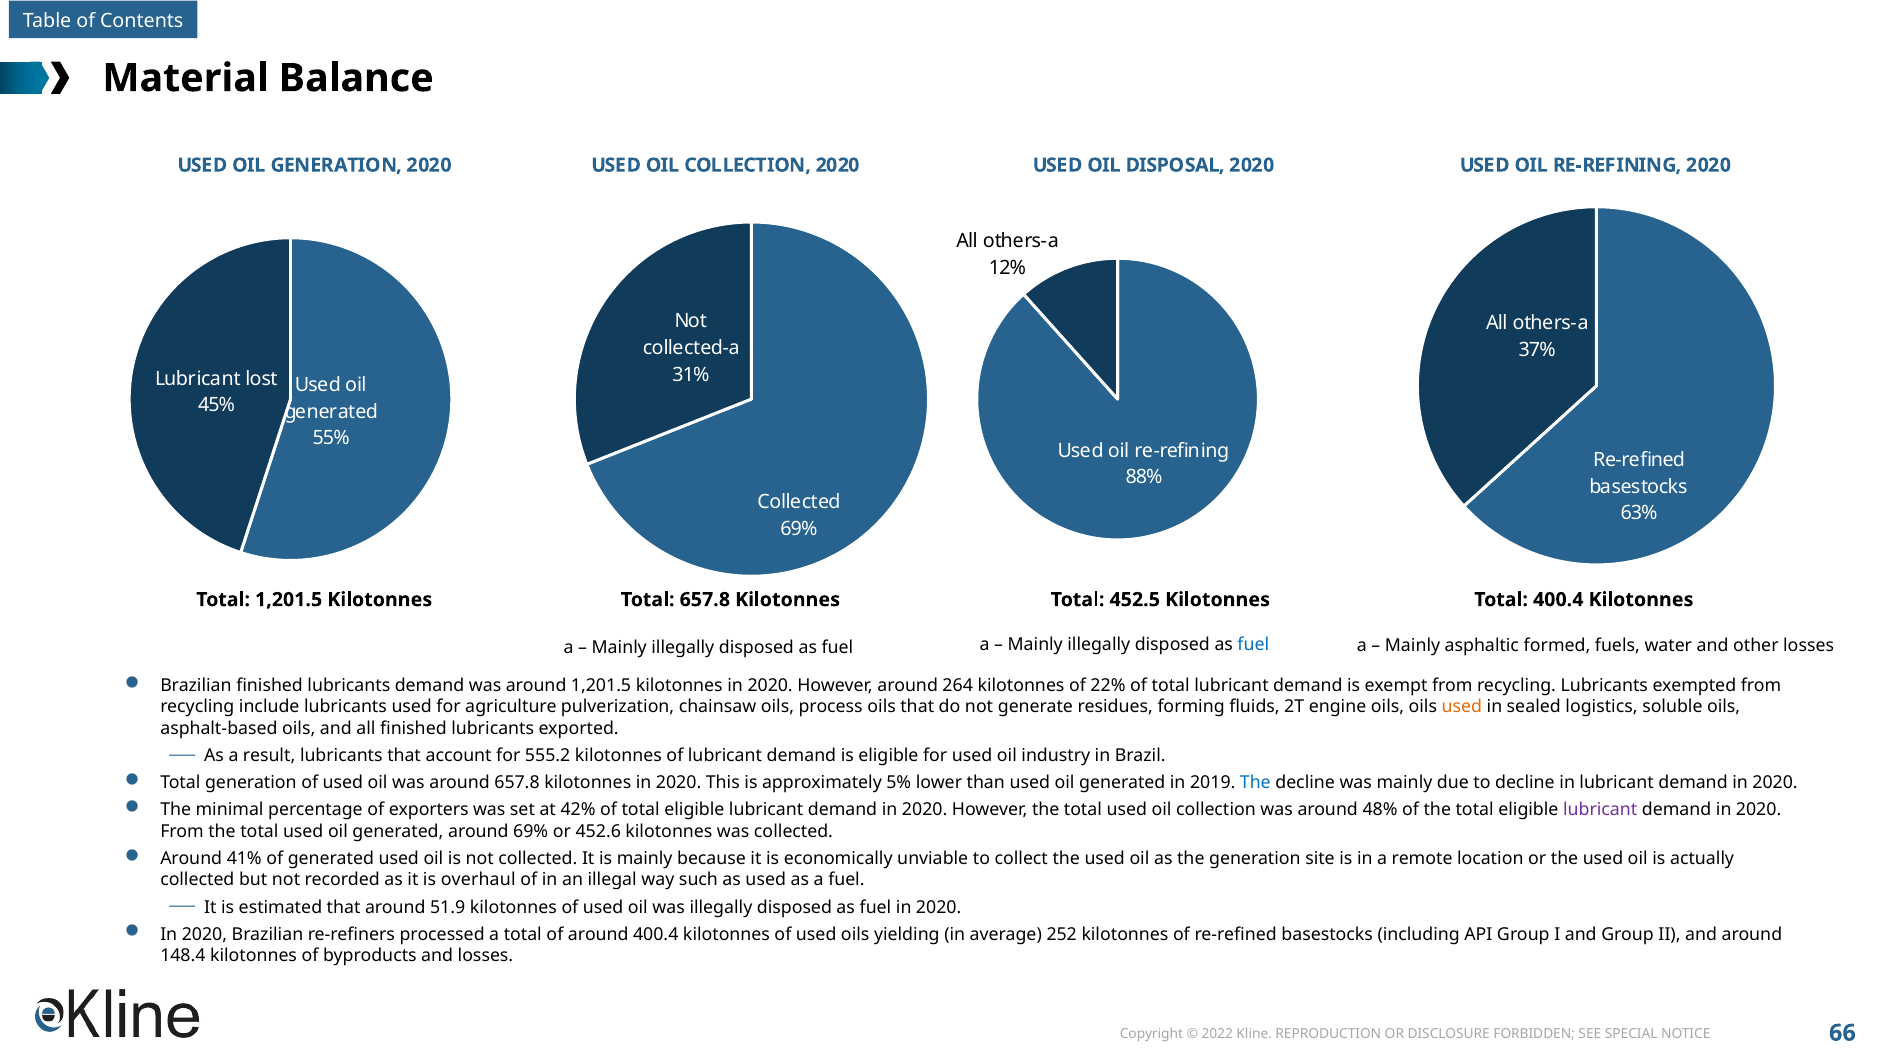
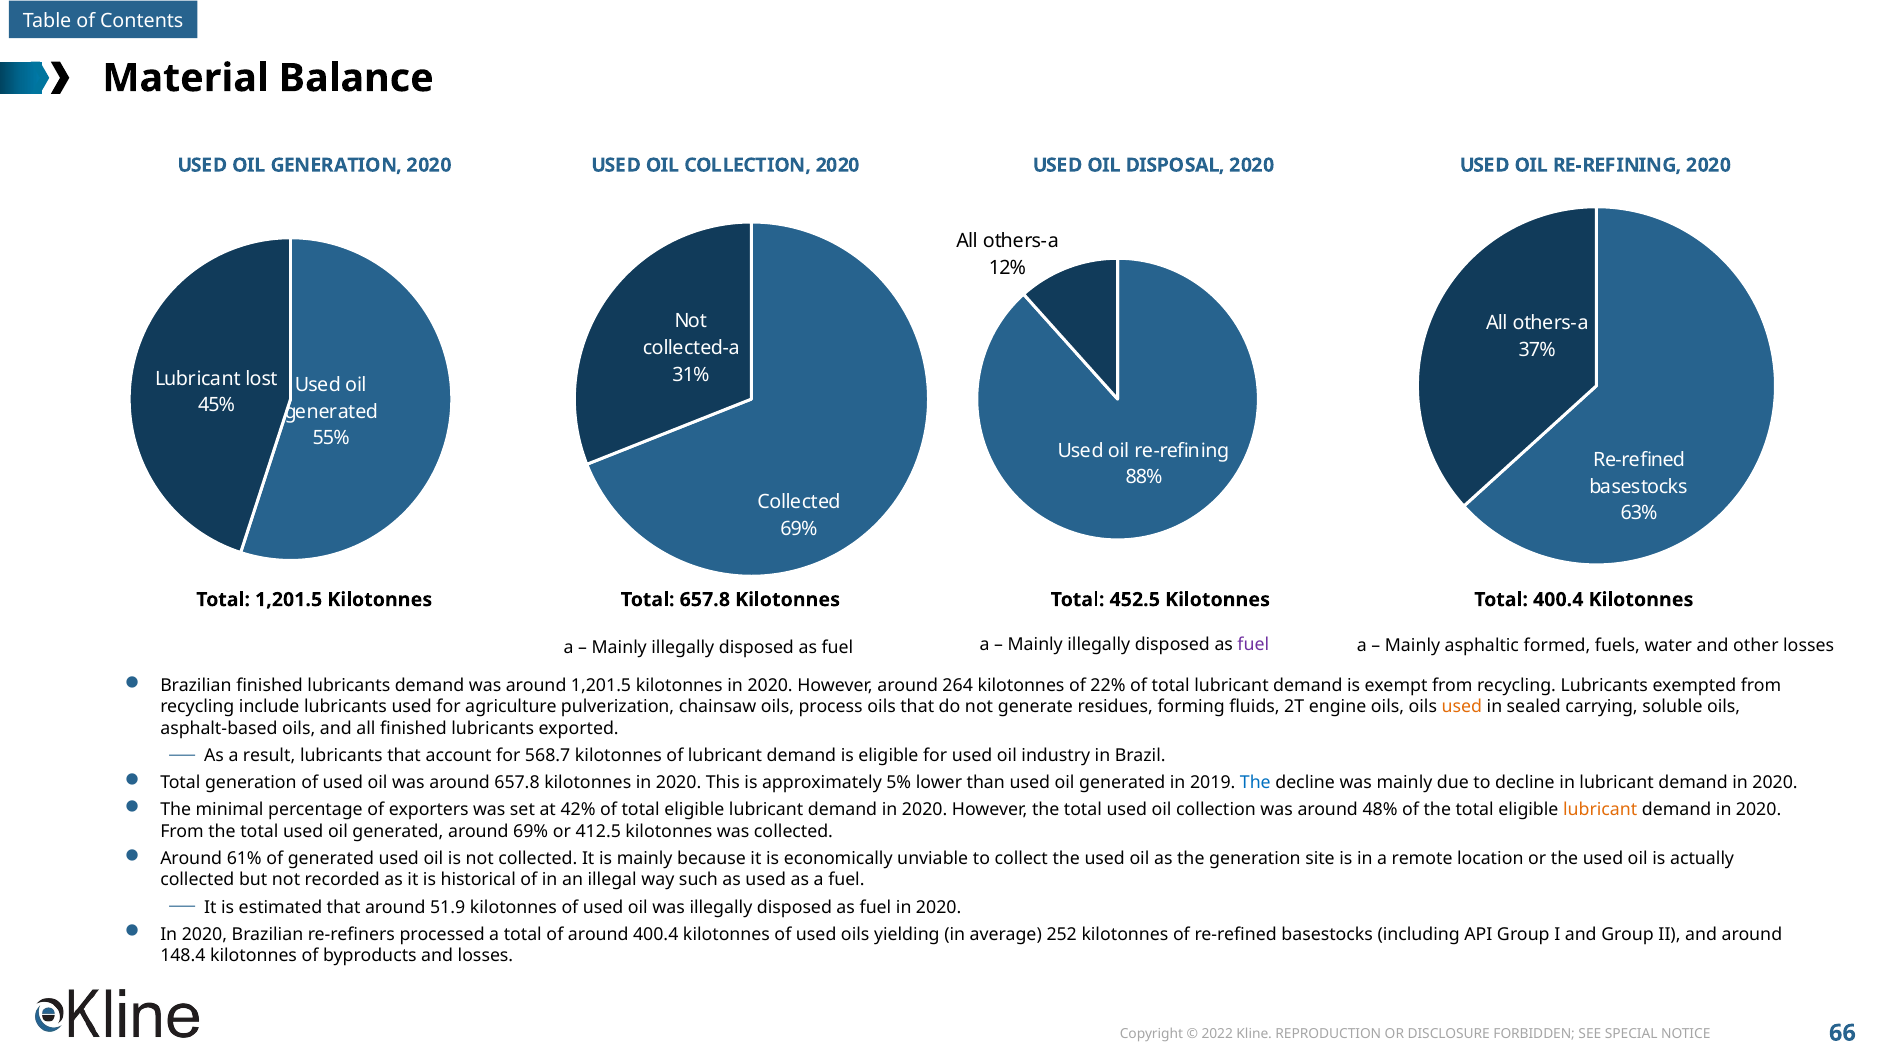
fuel at (1253, 644) colour: blue -> purple
logistics: logistics -> carrying
555.2: 555.2 -> 568.7
lubricant at (1600, 810) colour: purple -> orange
452.6: 452.6 -> 412.5
41%: 41% -> 61%
overhaul: overhaul -> historical
